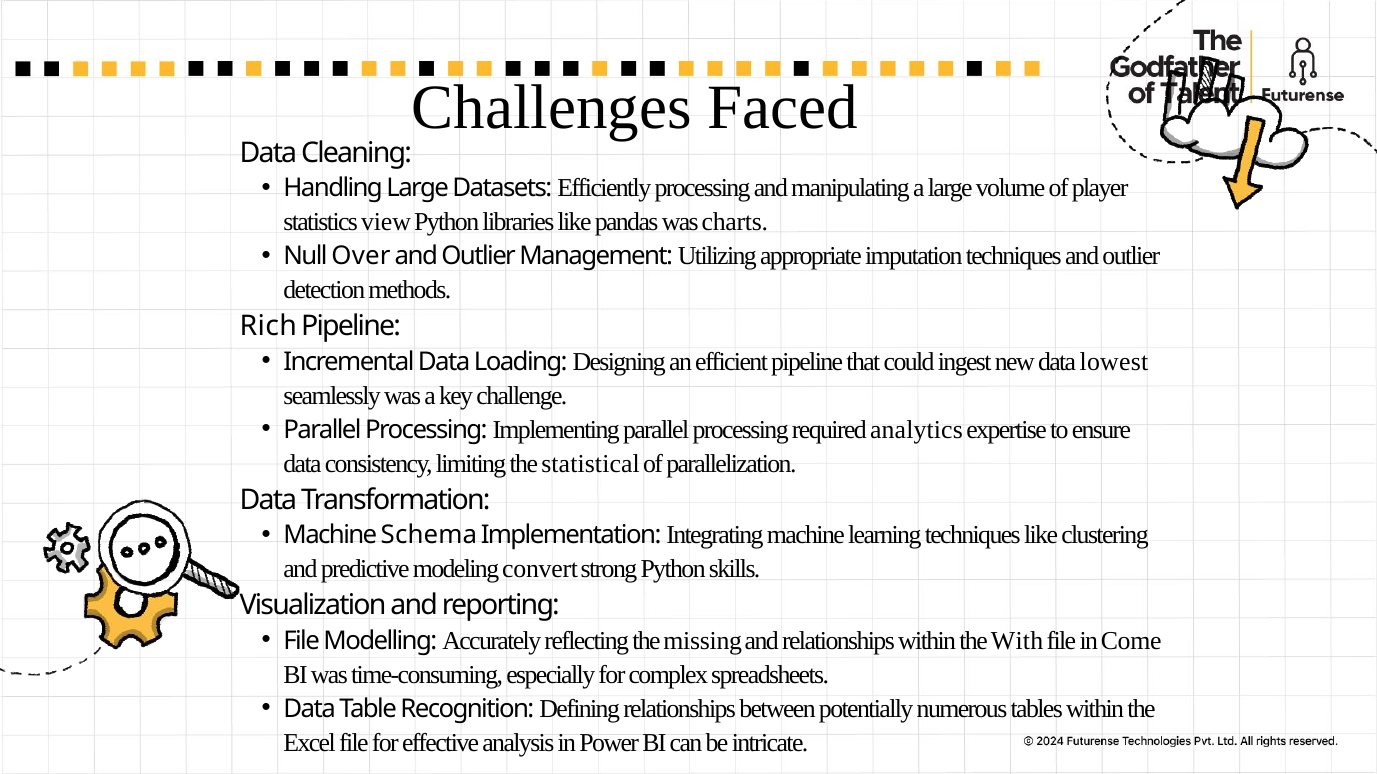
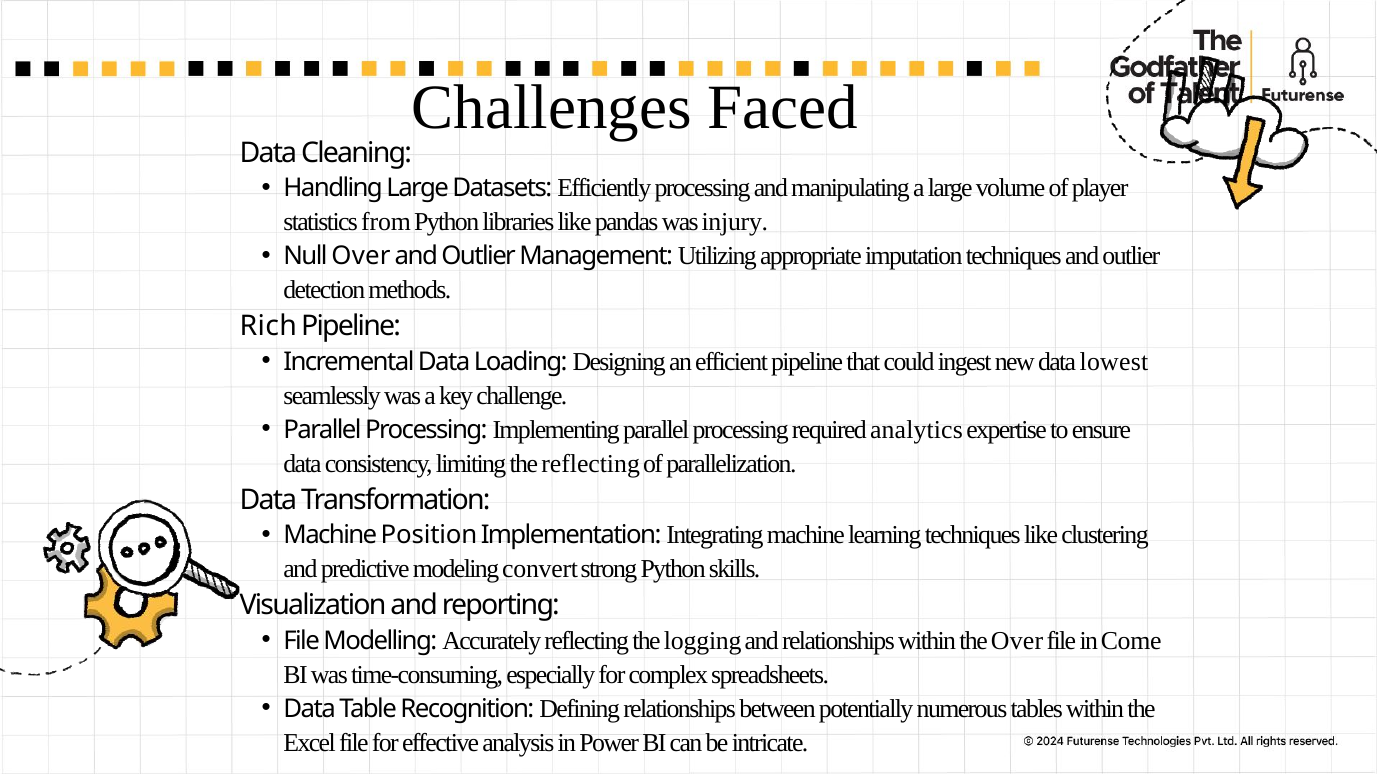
view: view -> from
charts: charts -> injury
the statistical: statistical -> reflecting
Schema: Schema -> Position
missing: missing -> logging
the With: With -> Over
